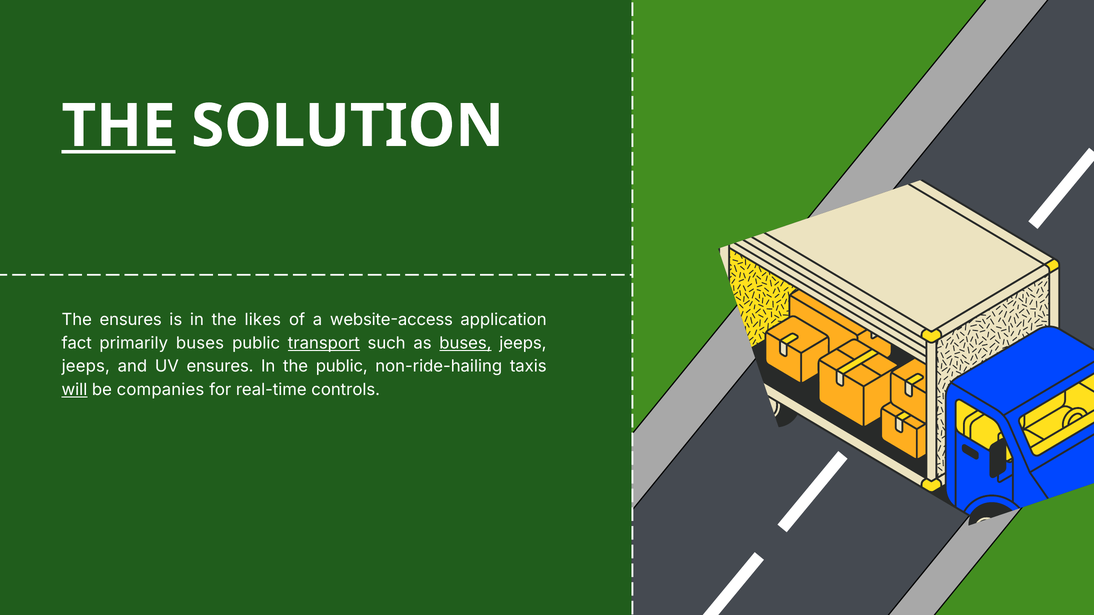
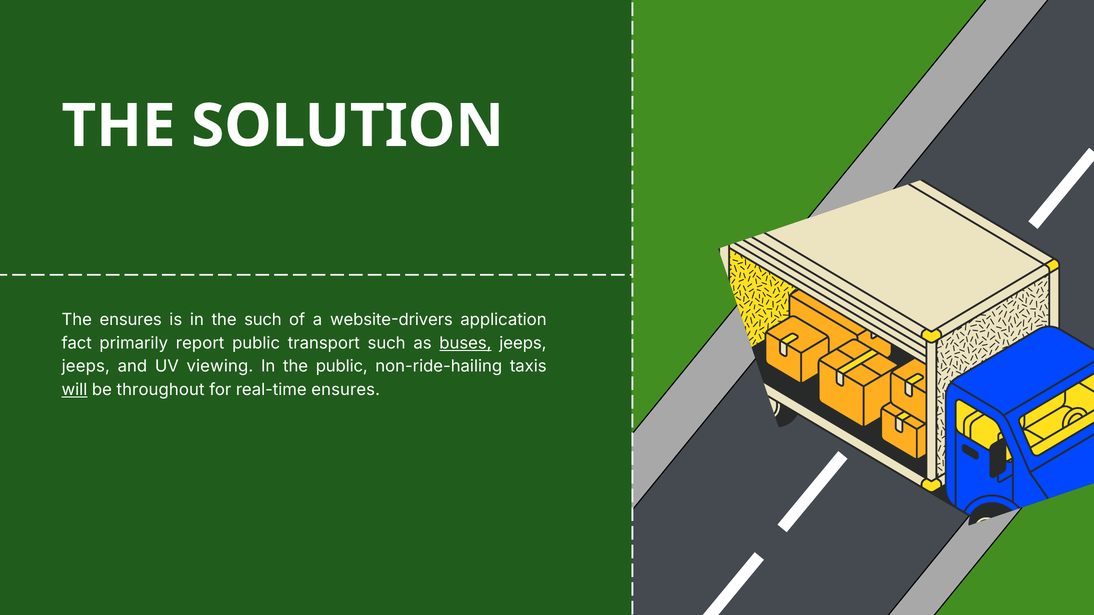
THE at (119, 126) underline: present -> none
the likes: likes -> such
website-access: website-access -> website-drivers
primarily buses: buses -> report
transport underline: present -> none
UV ensures: ensures -> viewing
companies: companies -> throughout
real-time controls: controls -> ensures
